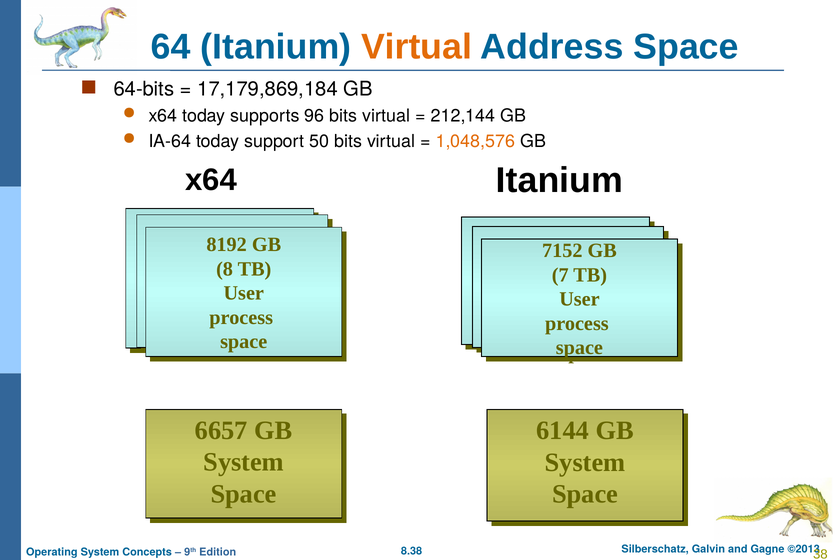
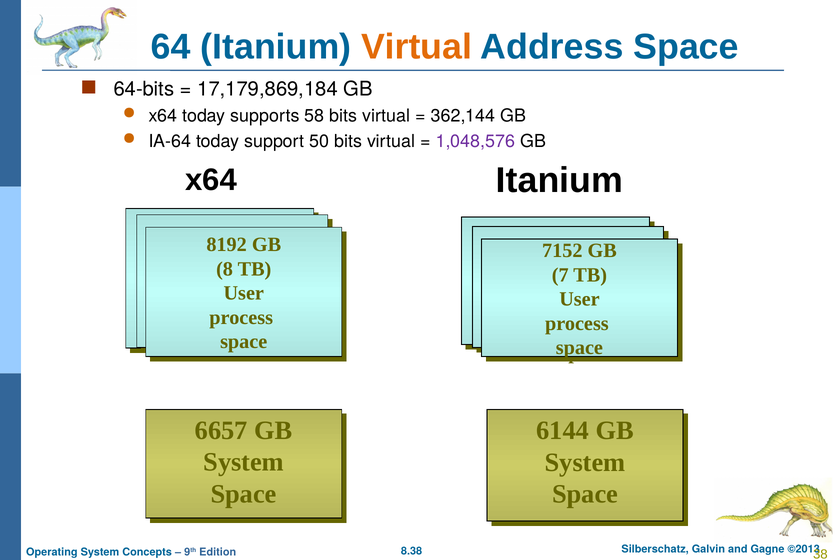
96: 96 -> 58
212,144: 212,144 -> 362,144
1,048,576 colour: orange -> purple
